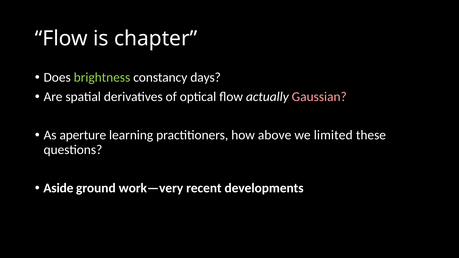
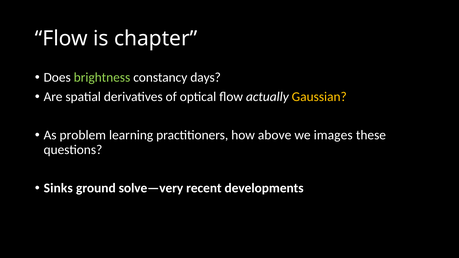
Gaussian colour: pink -> yellow
aperture: aperture -> problem
limited: limited -> images
Aside: Aside -> Sinks
work—very: work—very -> solve—very
